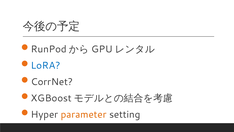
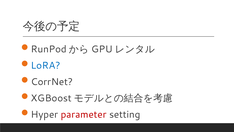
parameter colour: orange -> red
